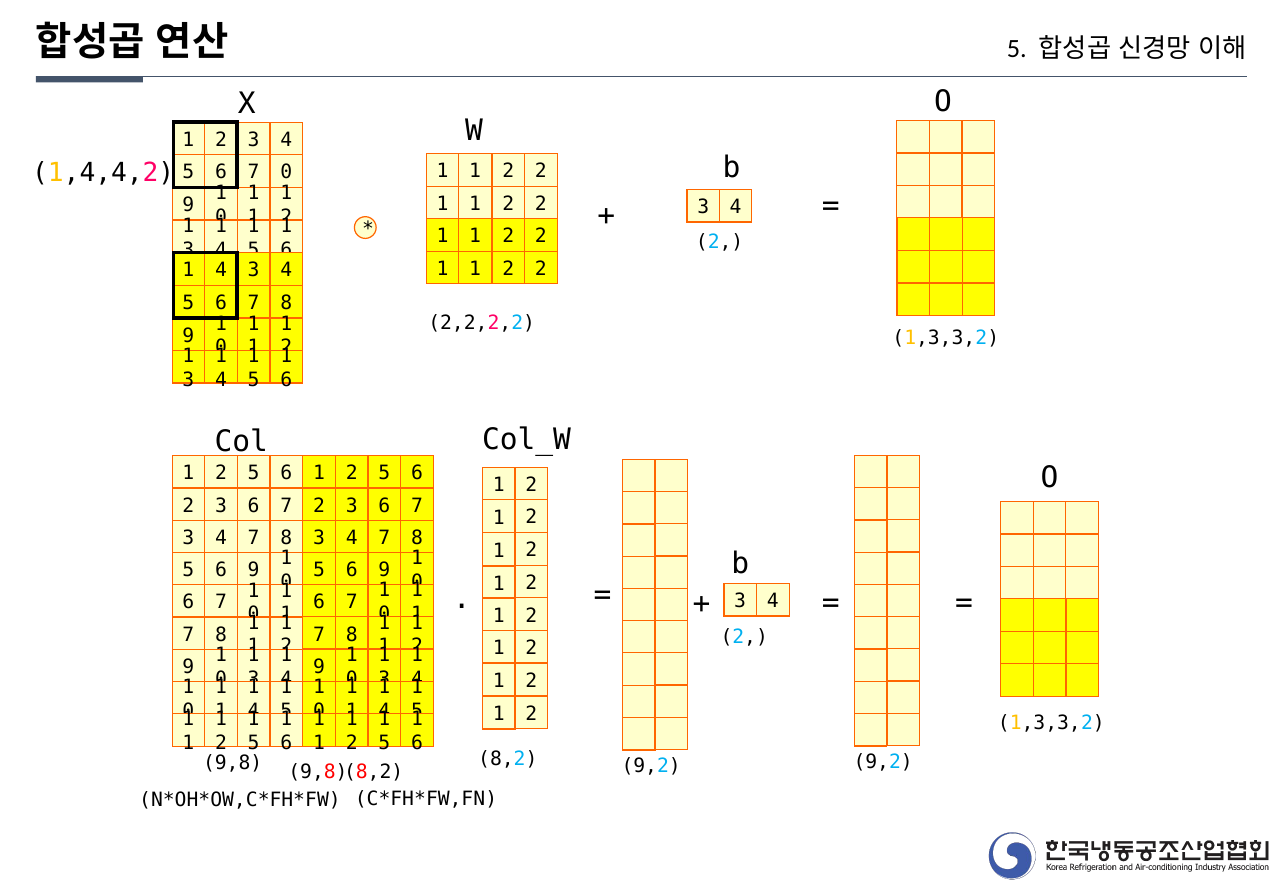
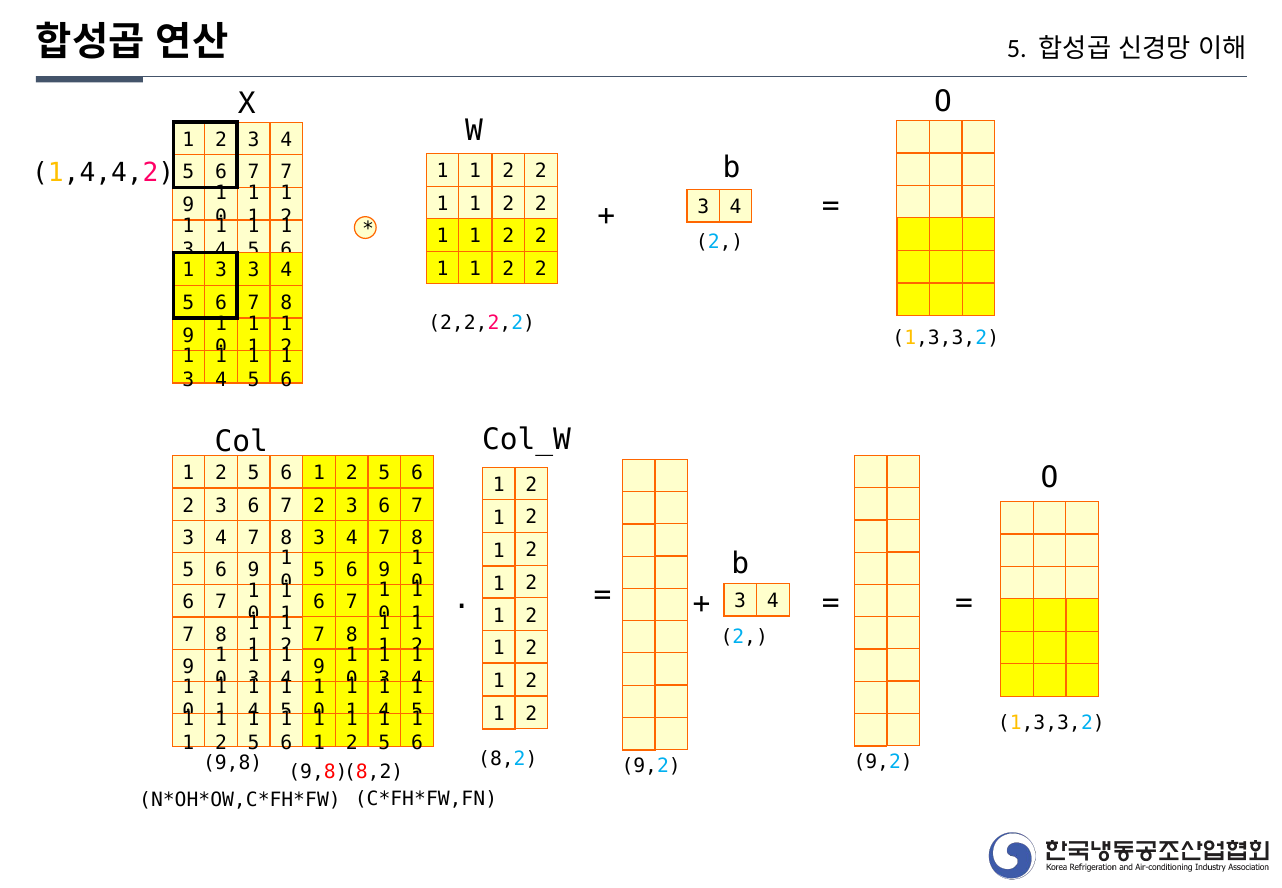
7 0: 0 -> 7
4 at (221, 270): 4 -> 3
